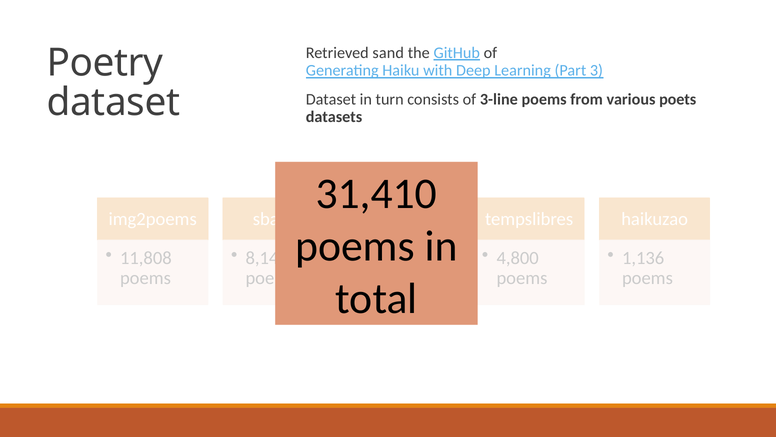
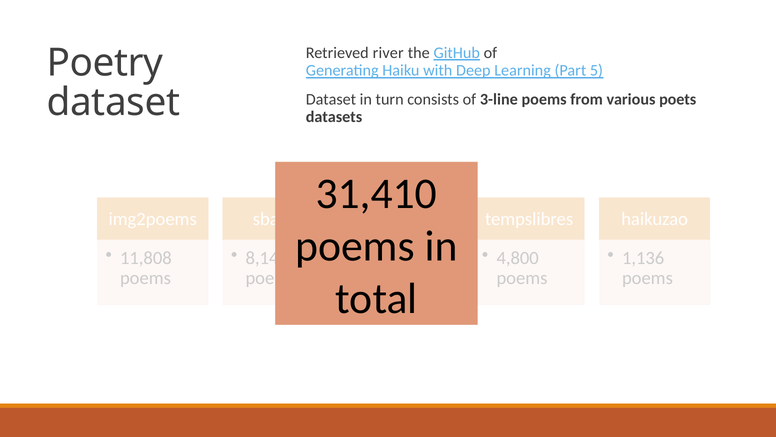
sand: sand -> river
3: 3 -> 5
